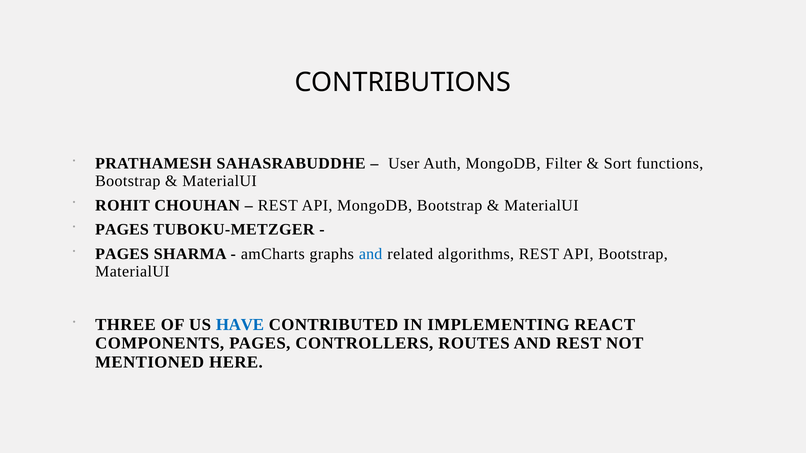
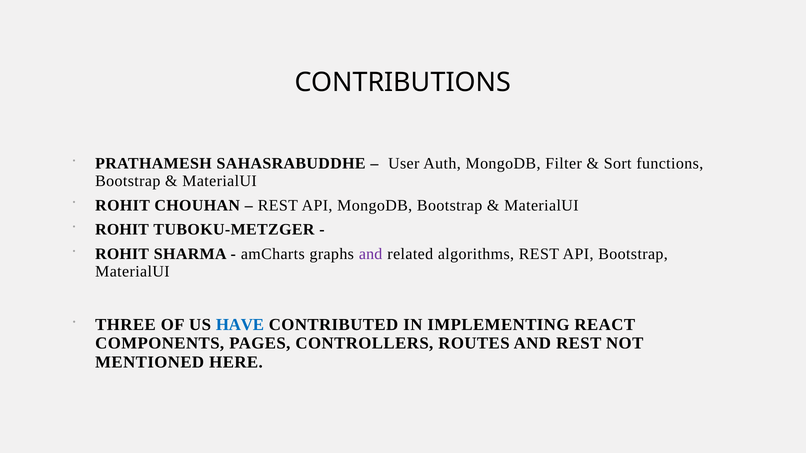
PAGES at (122, 230): PAGES -> ROHIT
PAGES at (122, 254): PAGES -> ROHIT
and at (371, 254) colour: blue -> purple
